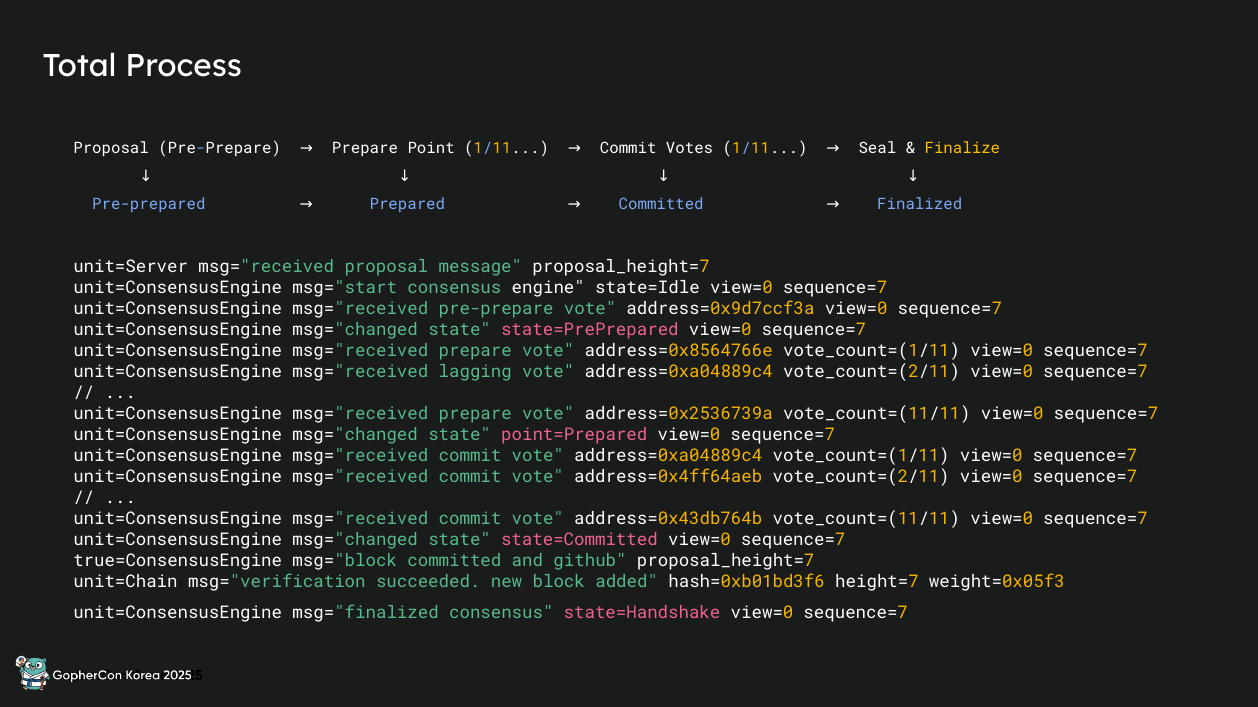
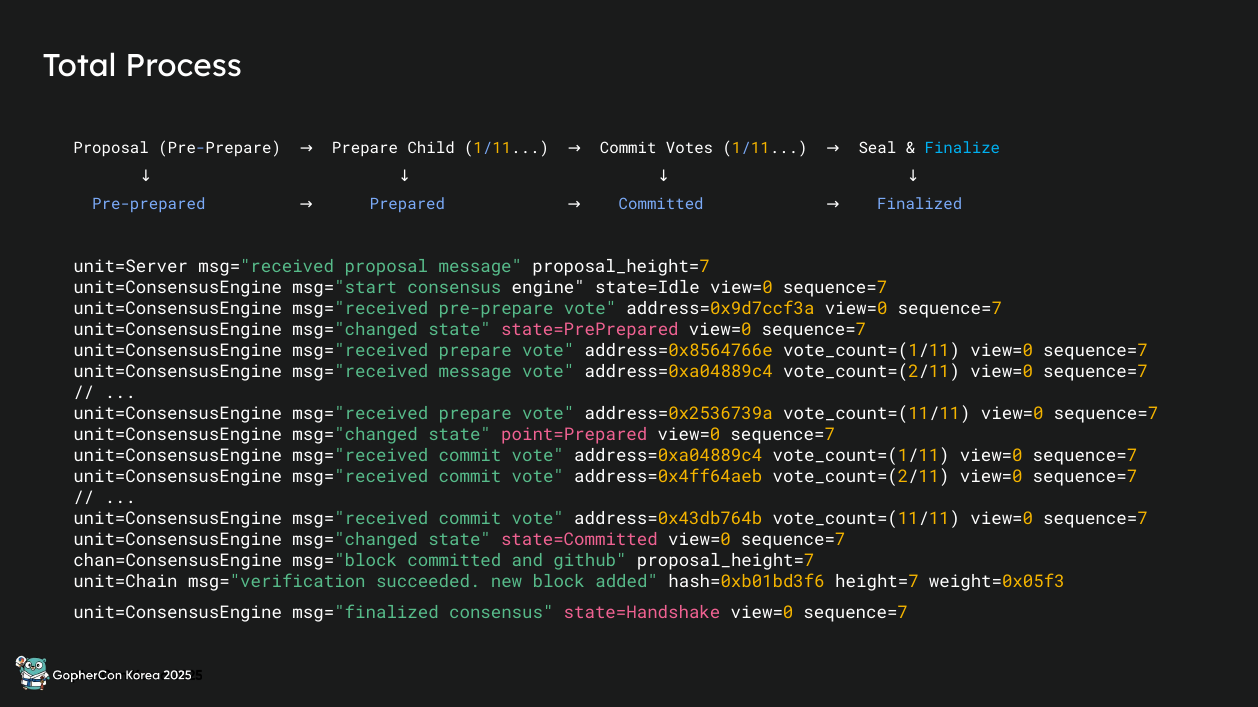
Finalize colour: yellow -> light blue
Point: Point -> Child
msg="received lagging: lagging -> message
true=ConsensusEngine: true=ConsensusEngine -> chan=ConsensusEngine
